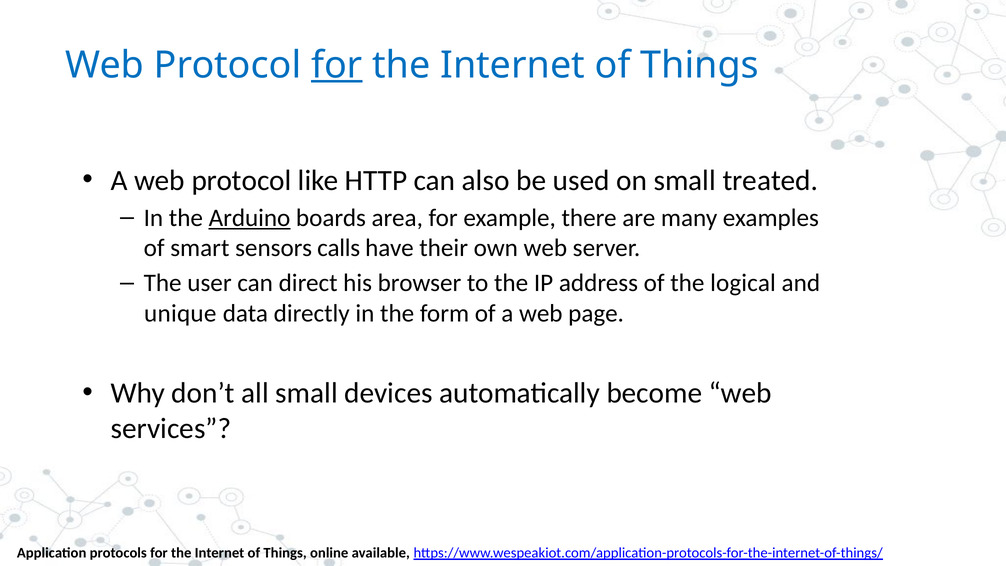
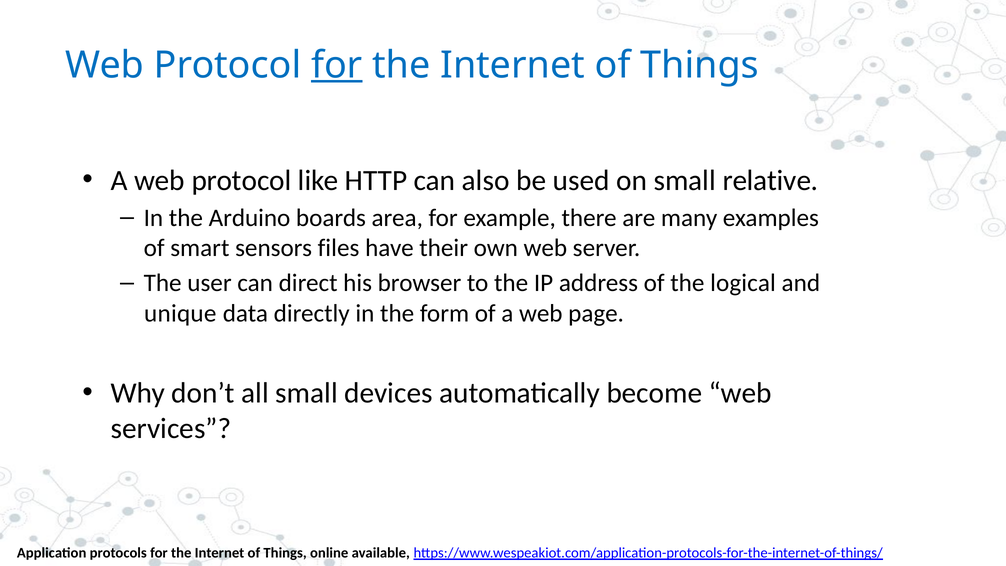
treated: treated -> relative
Arduino underline: present -> none
calls: calls -> files
